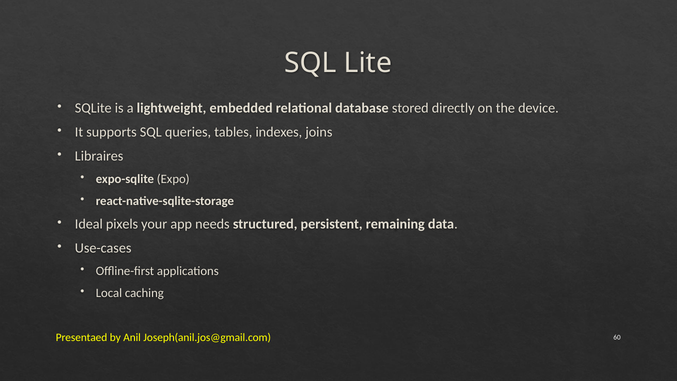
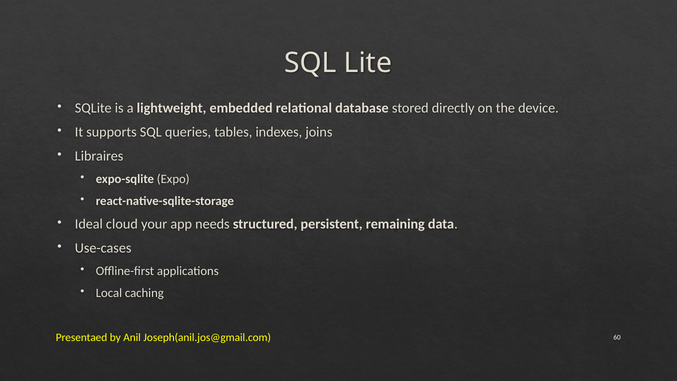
pixels: pixels -> cloud
